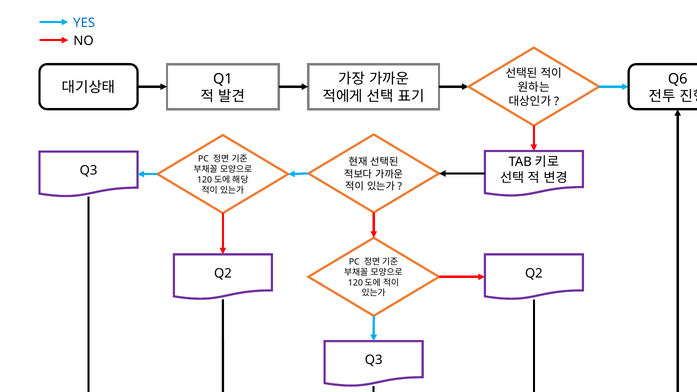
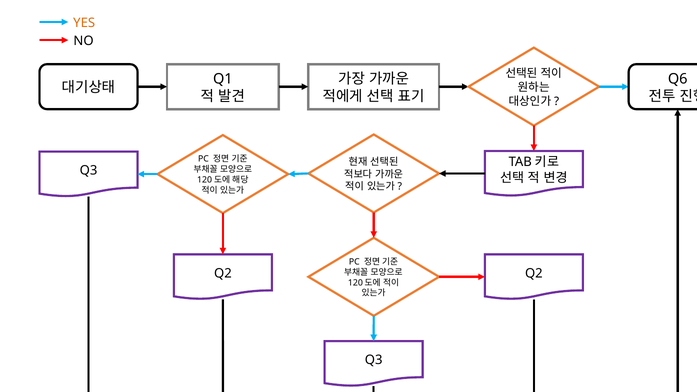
YES colour: blue -> orange
